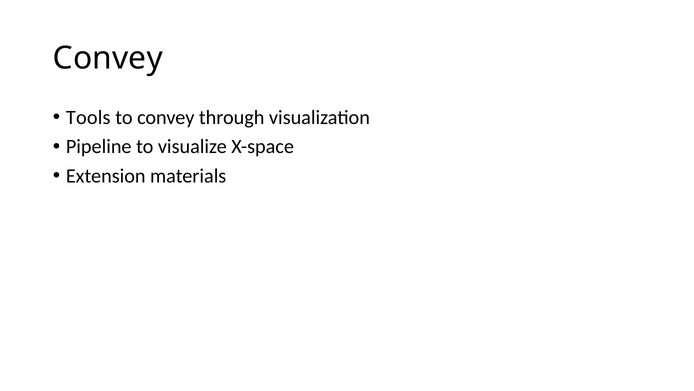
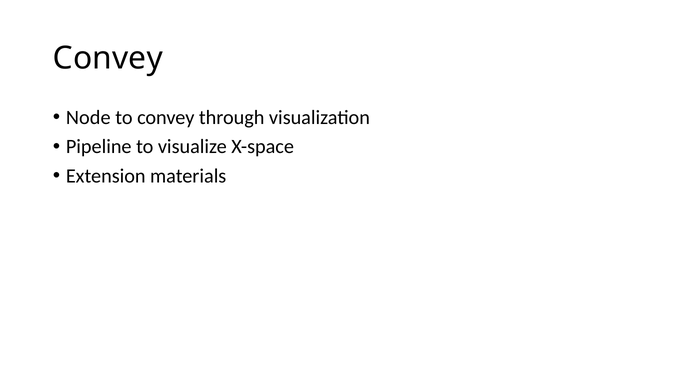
Tools: Tools -> Node
